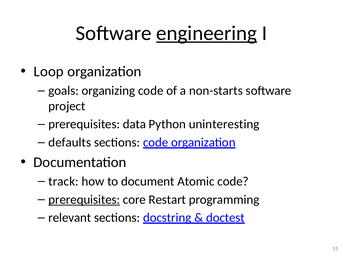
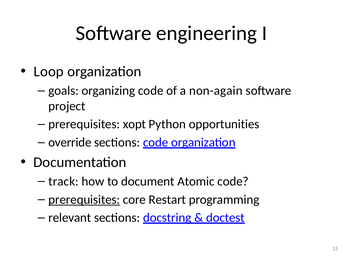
engineering underline: present -> none
non-starts: non-starts -> non-again
data: data -> xopt
uninteresting: uninteresting -> opportunities
defaults: defaults -> override
